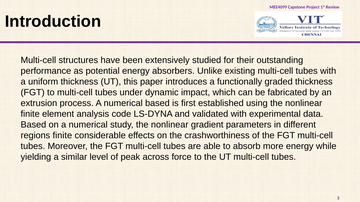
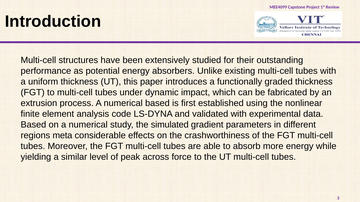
study the nonlinear: nonlinear -> simulated
regions finite: finite -> meta
